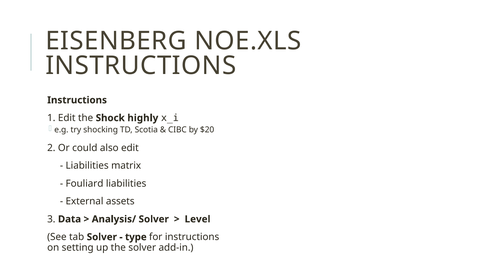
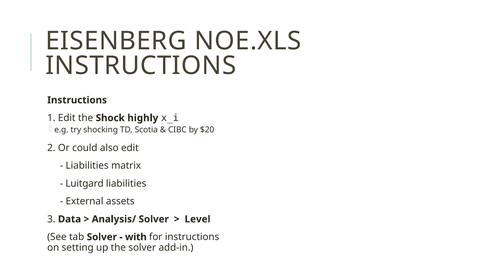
Fouliard: Fouliard -> Luitgard
type: type -> with
